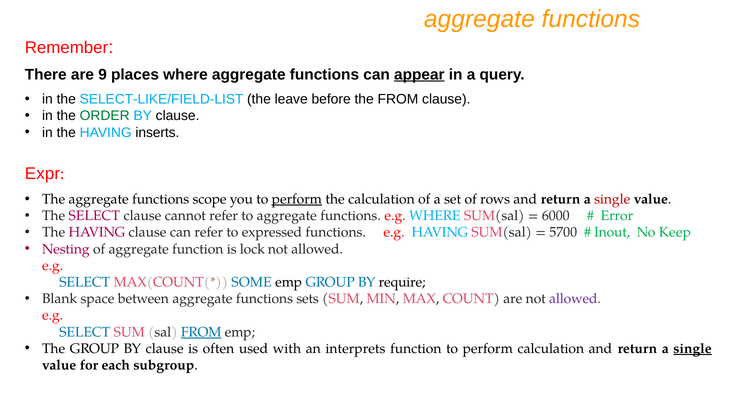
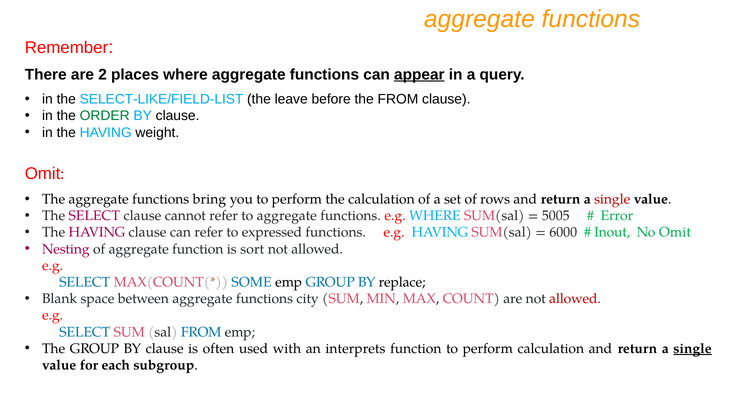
9: 9 -> 2
inserts: inserts -> weight
Expr at (42, 174): Expr -> Omit
scope: scope -> bring
perform at (297, 199) underline: present -> none
6000: 6000 -> 5005
5700: 5700 -> 6000
No Keep: Keep -> Omit
lock: lock -> sort
require: require -> replace
sets: sets -> city
allowed at (575, 299) colour: purple -> red
FROM at (201, 332) underline: present -> none
